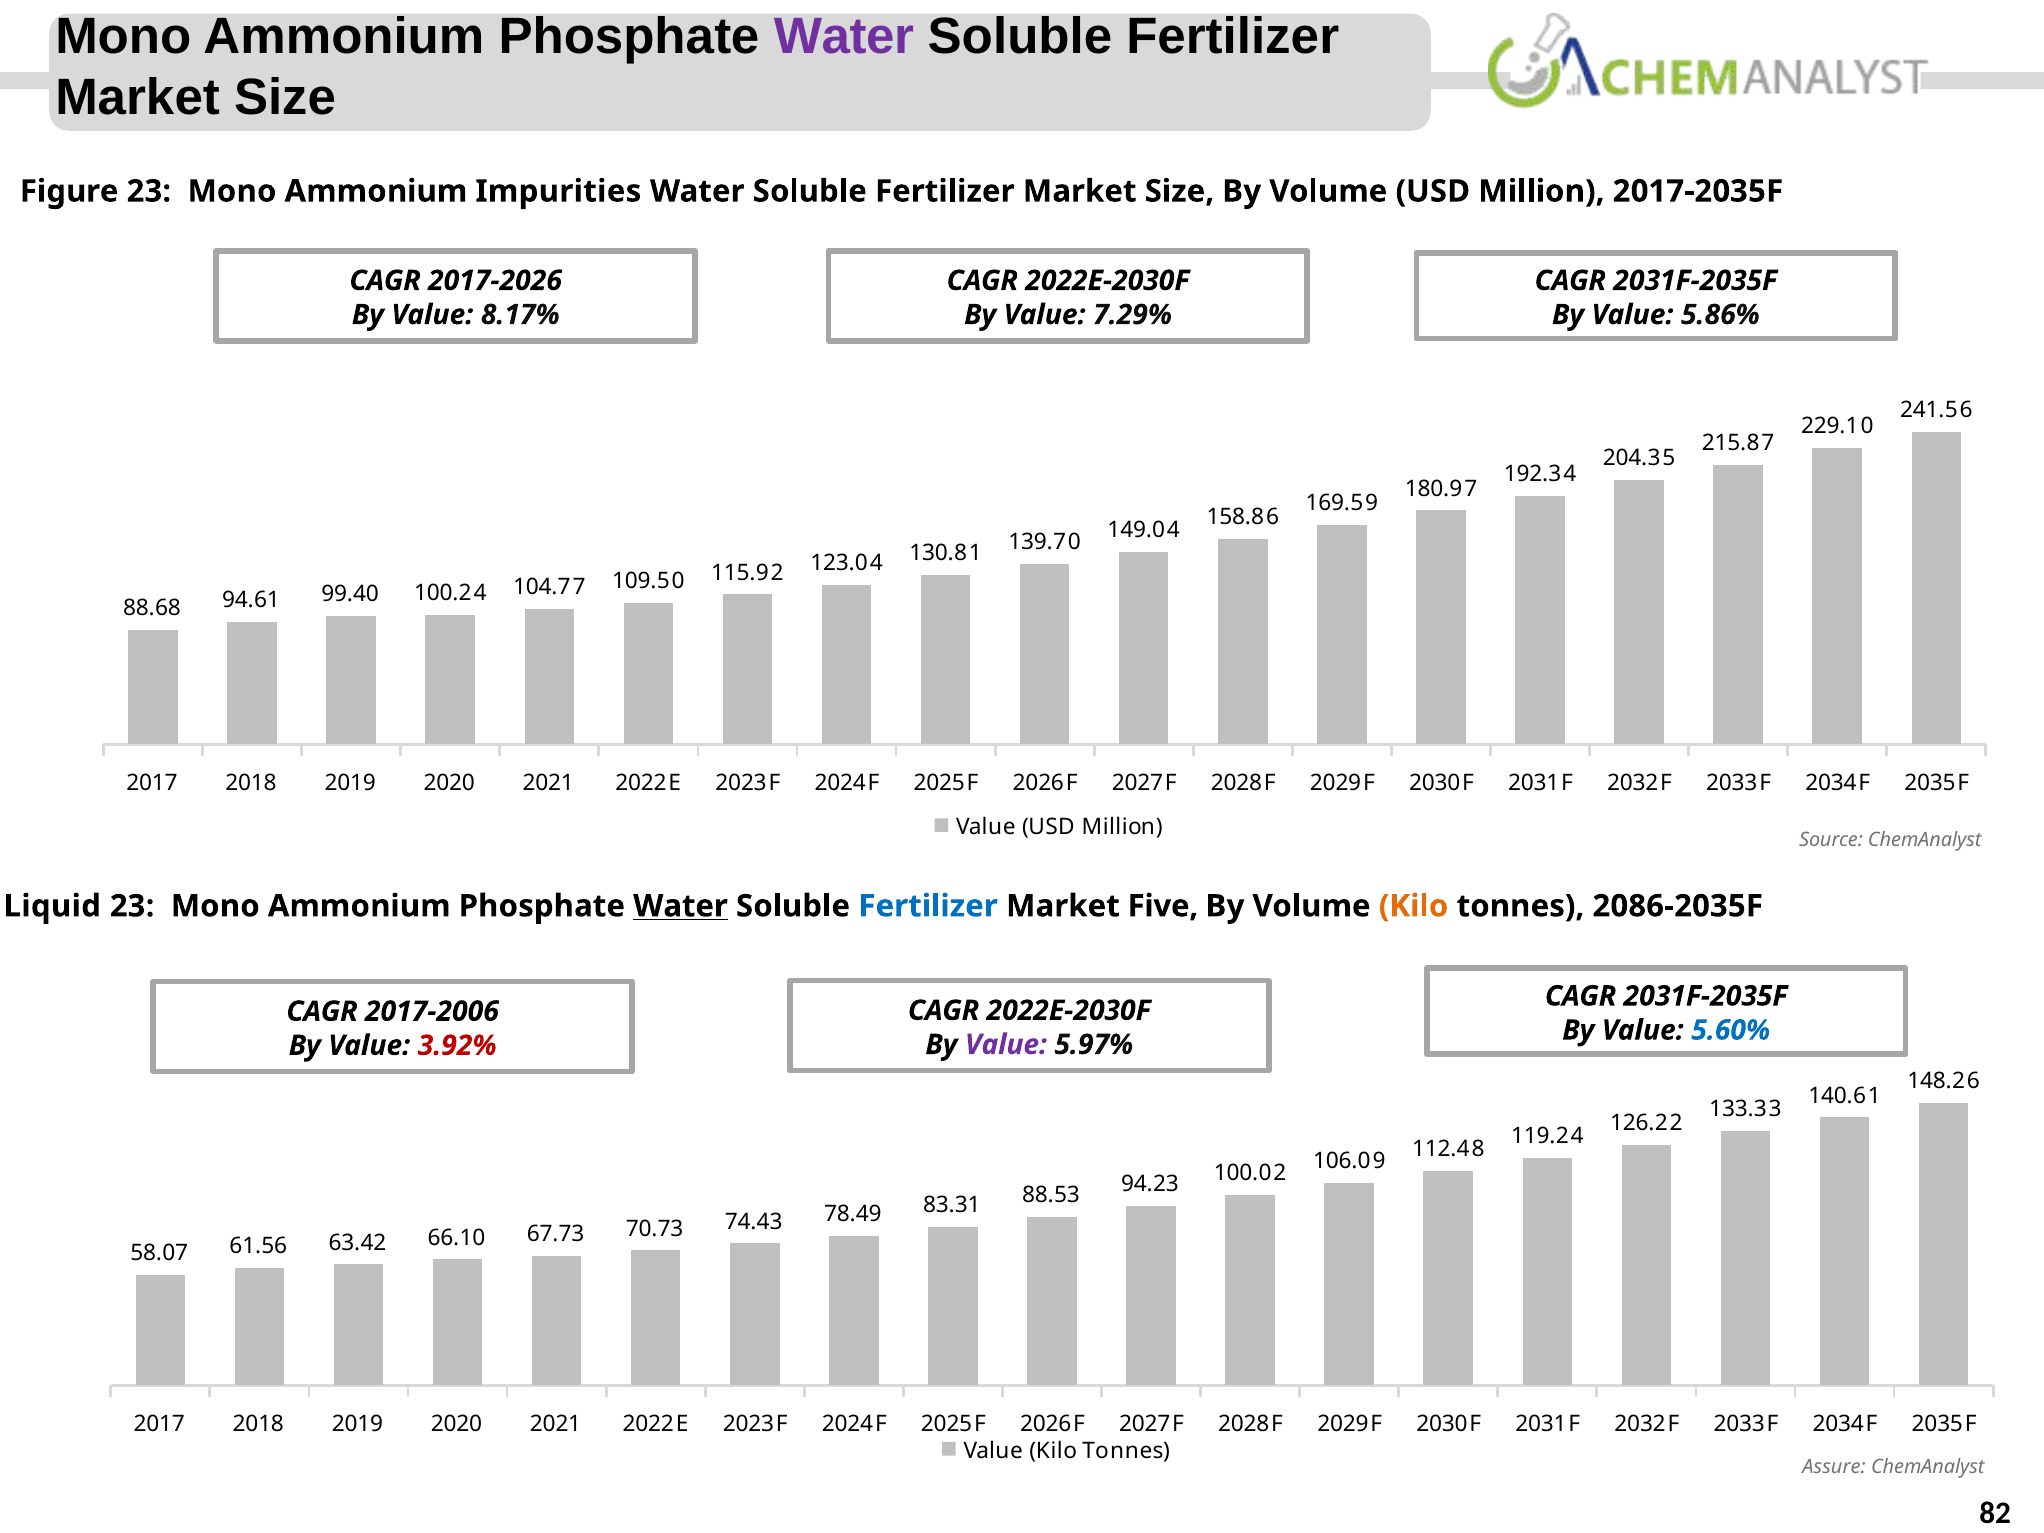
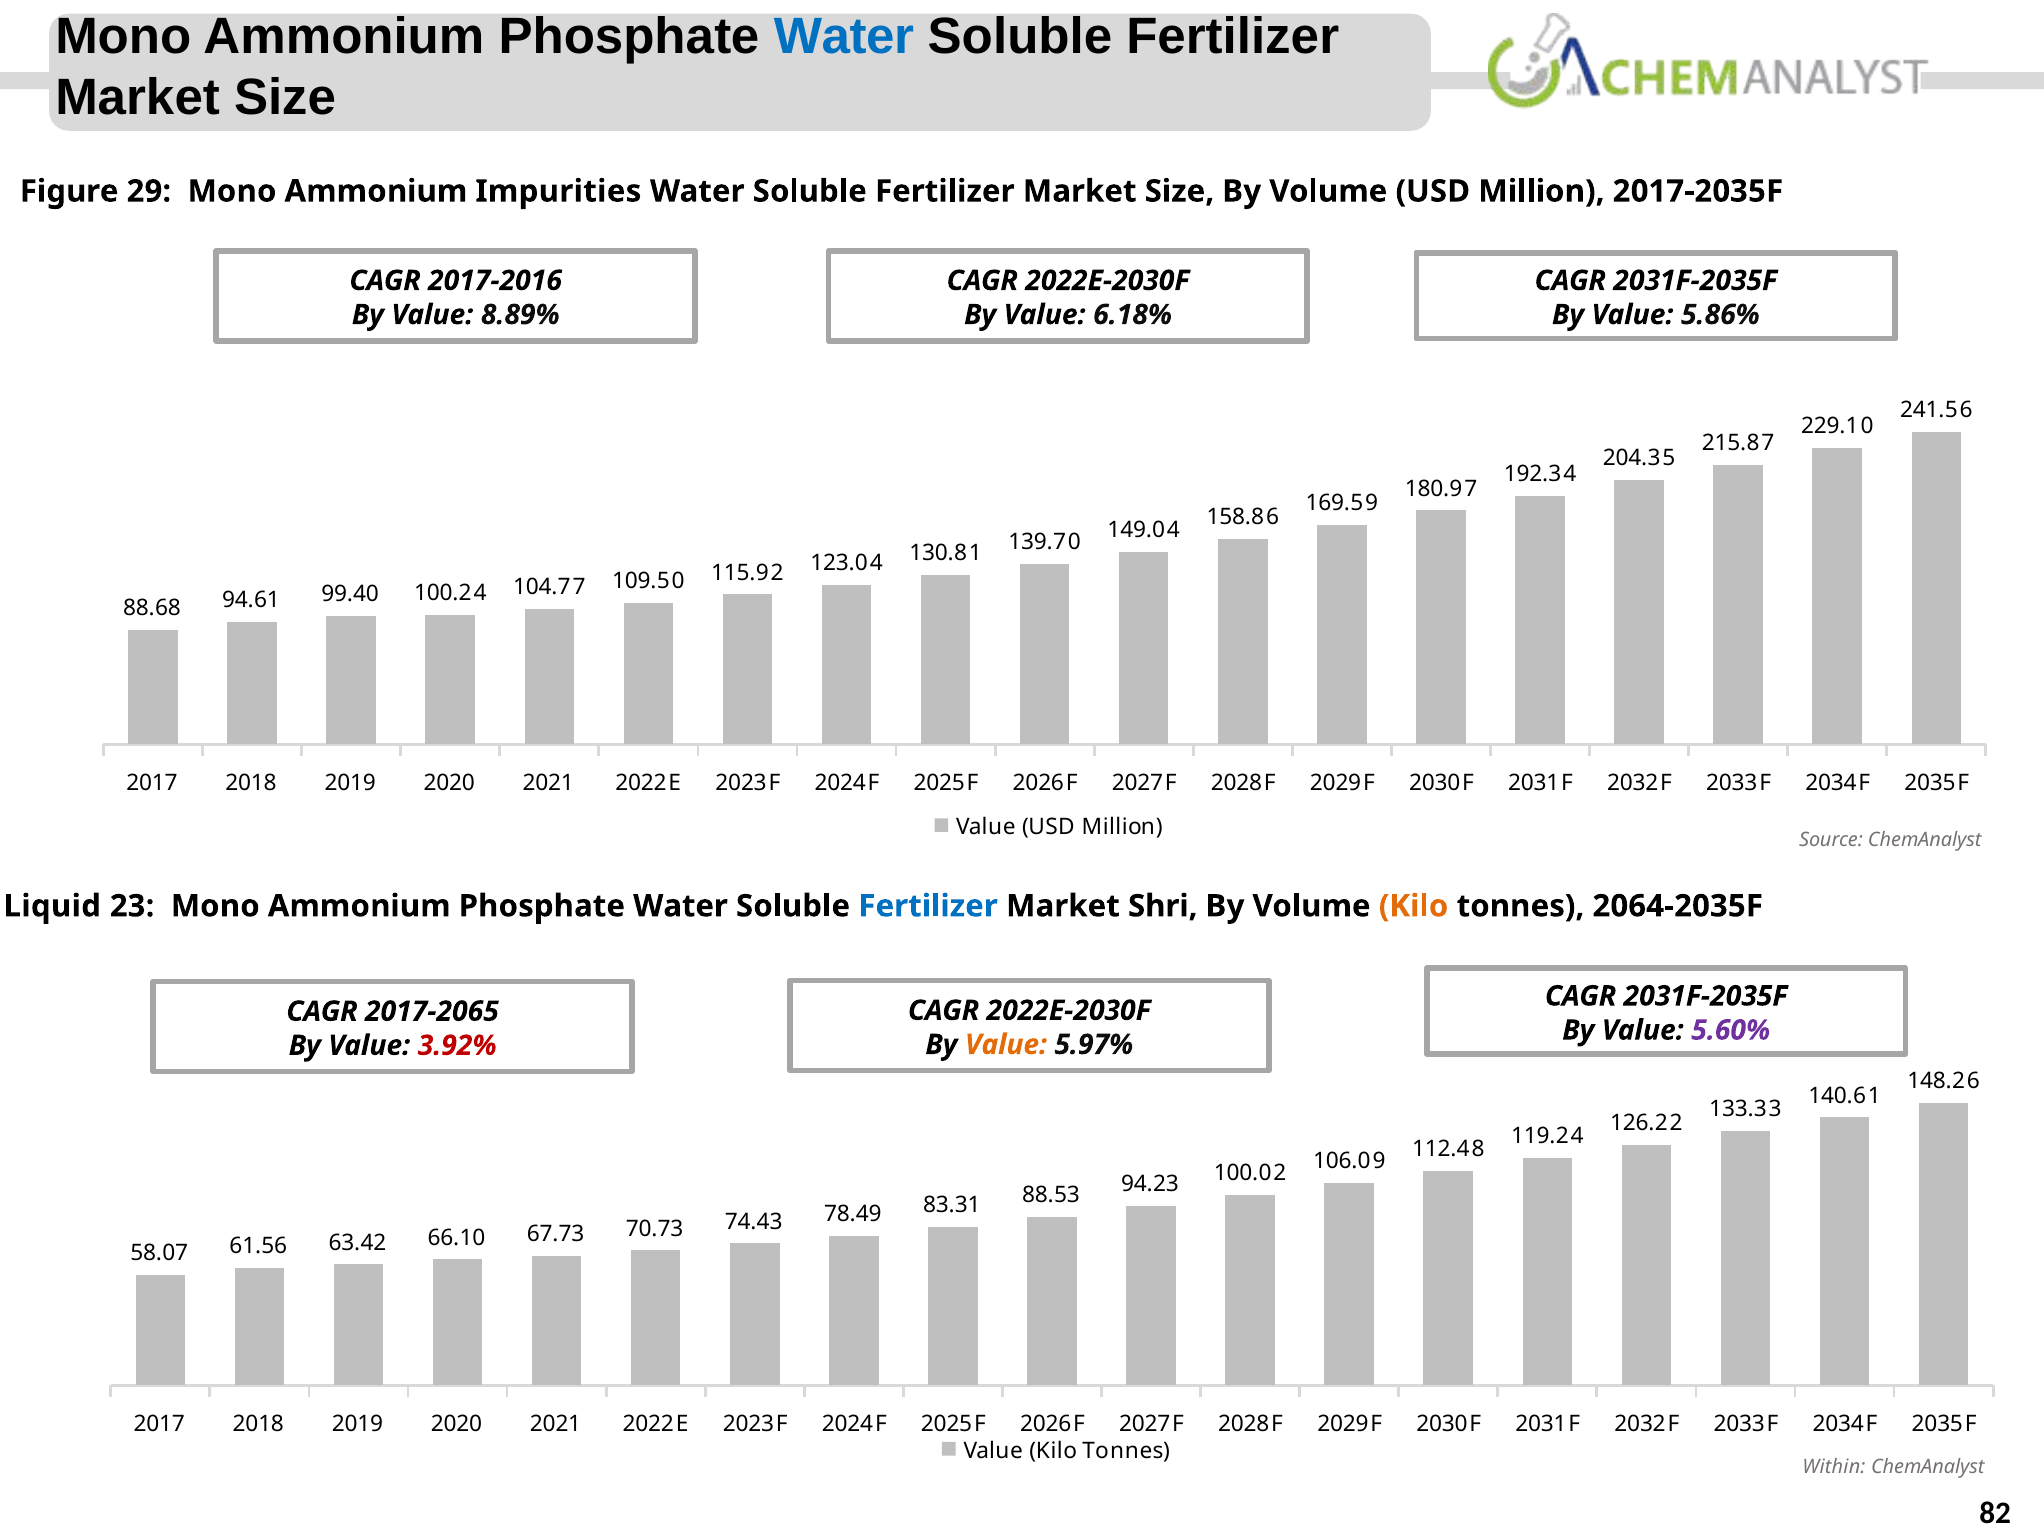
Water at (844, 36) colour: purple -> blue
Figure 23: 23 -> 29
2017-2026: 2017-2026 -> 2017-2016
8.17%: 8.17% -> 8.89%
7.29%: 7.29% -> 6.18%
Water at (681, 906) underline: present -> none
Five: Five -> Shri
2086-2035F: 2086-2035F -> 2064-2035F
2017-2006: 2017-2006 -> 2017-2065
5.60% colour: blue -> purple
Value at (1006, 1045) colour: purple -> orange
Assure: Assure -> Within
